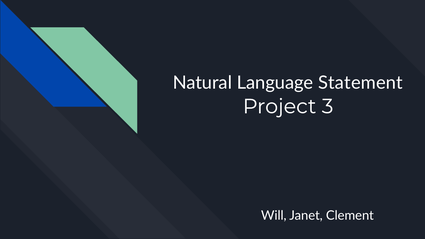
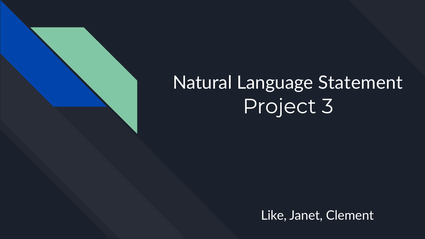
Will: Will -> Like
